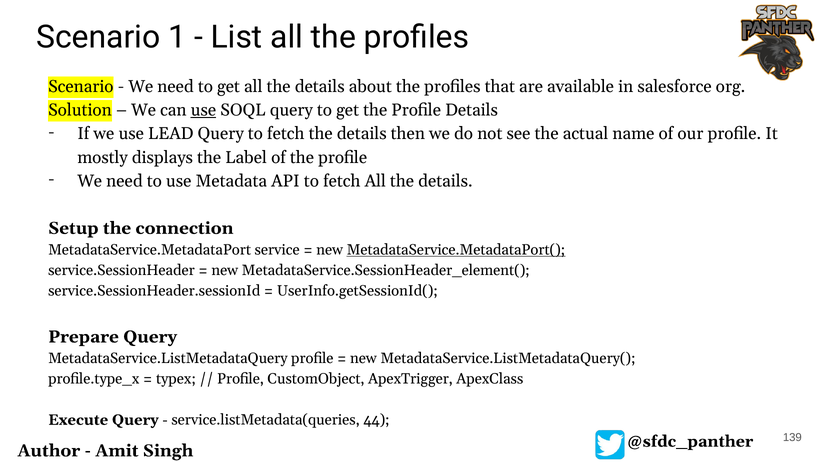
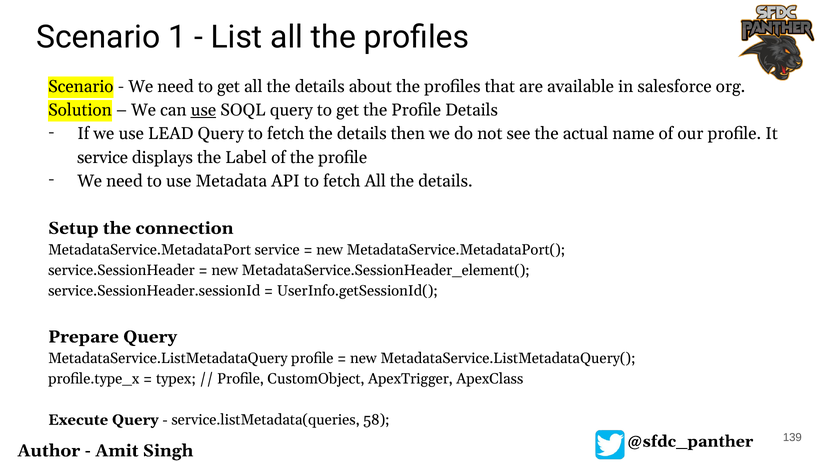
mostly at (103, 157): mostly -> service
MetadataService.MetadataPort( underline: present -> none
44: 44 -> 58
